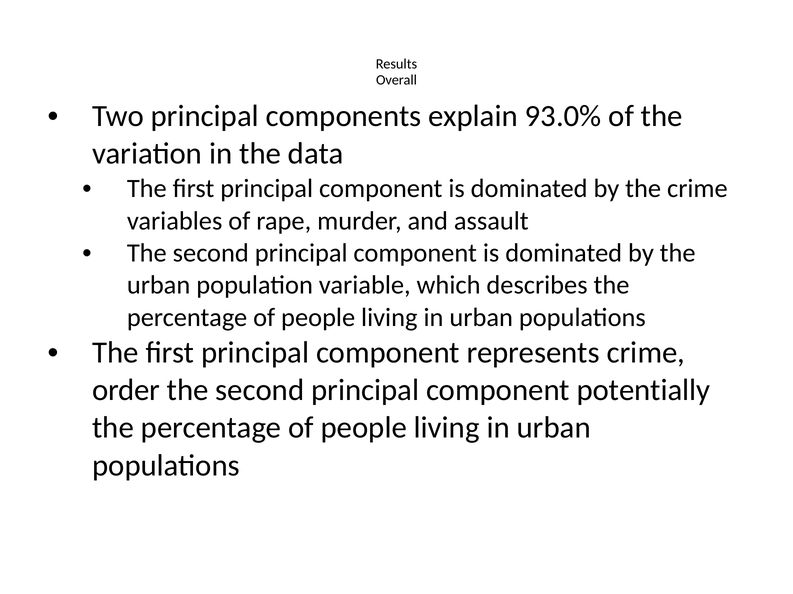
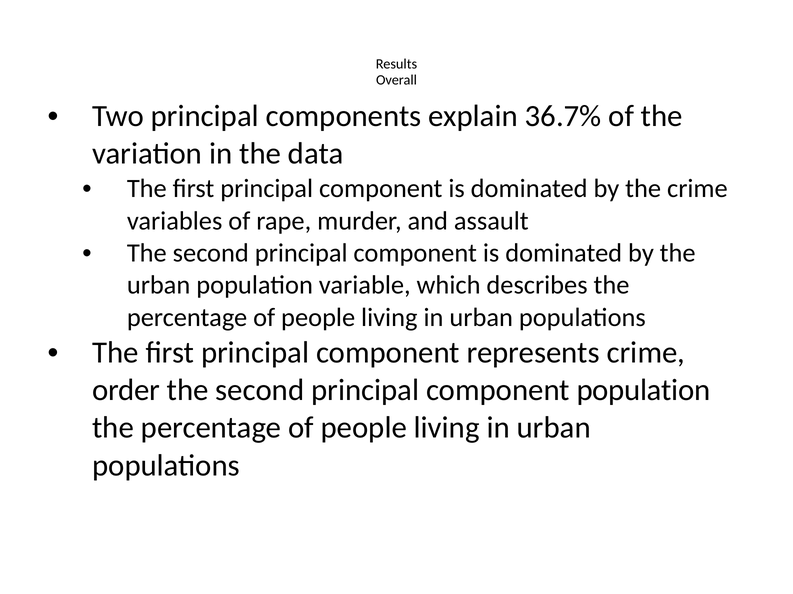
93.0%: 93.0% -> 36.7%
component potentially: potentially -> population
